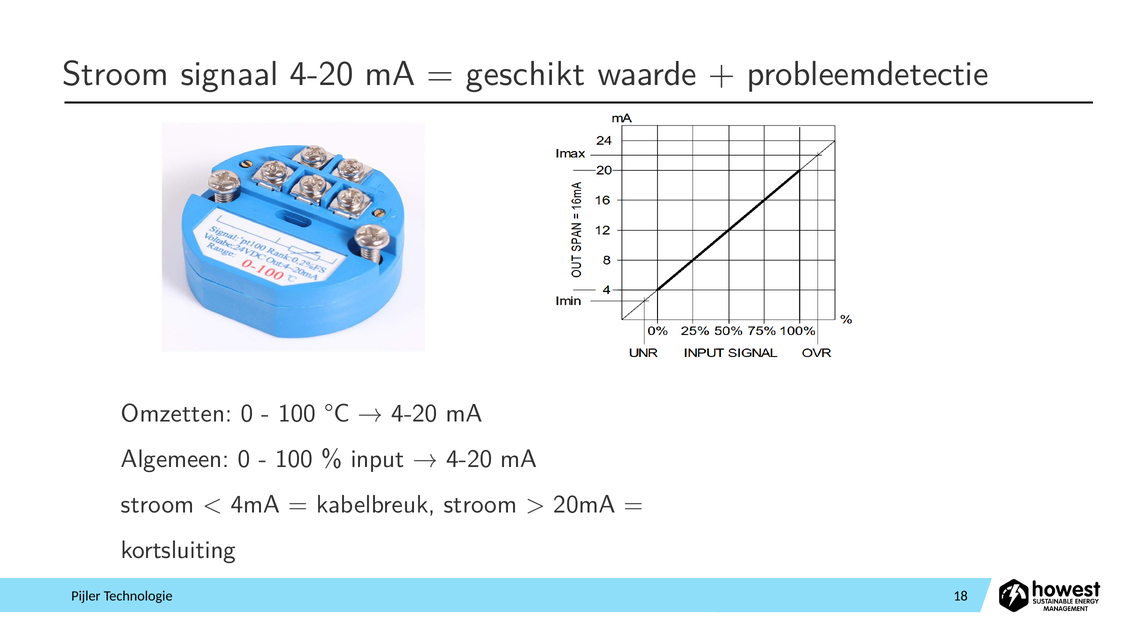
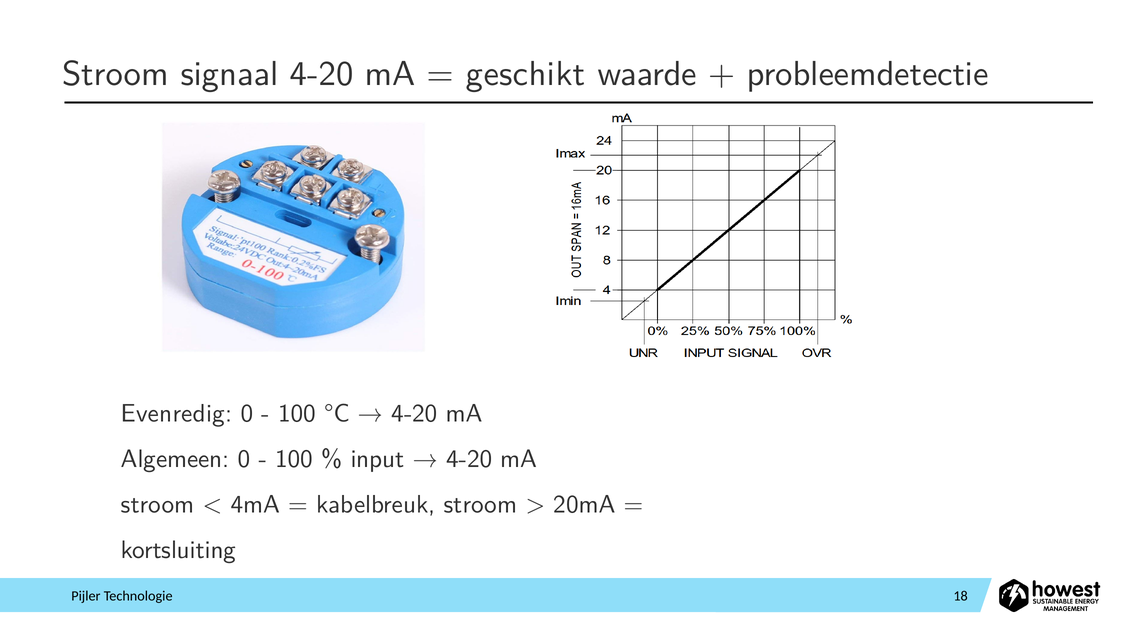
Omzetten: Omzetten -> Evenredig
